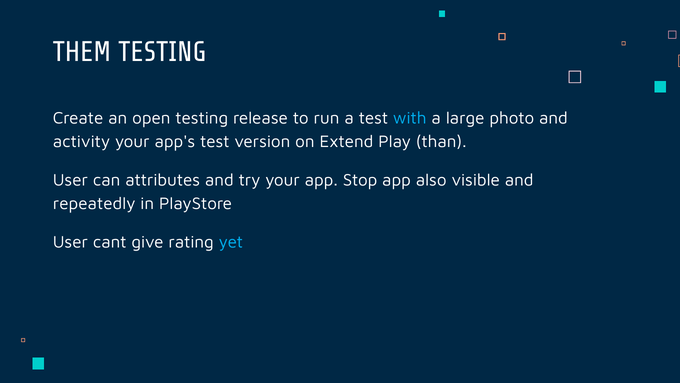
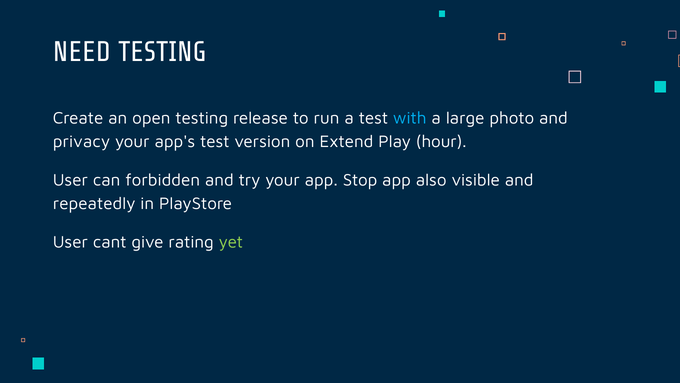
THEM: THEM -> NEED
activity: activity -> privacy
than: than -> hour
attributes: attributes -> forbidden
yet colour: light blue -> light green
